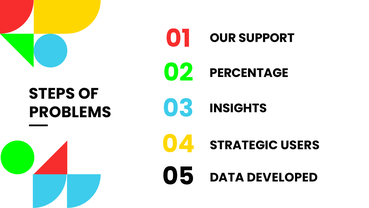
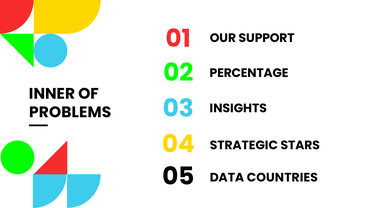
STEPS: STEPS -> INNER
USERS: USERS -> STARS
DEVELOPED: DEVELOPED -> COUNTRIES
